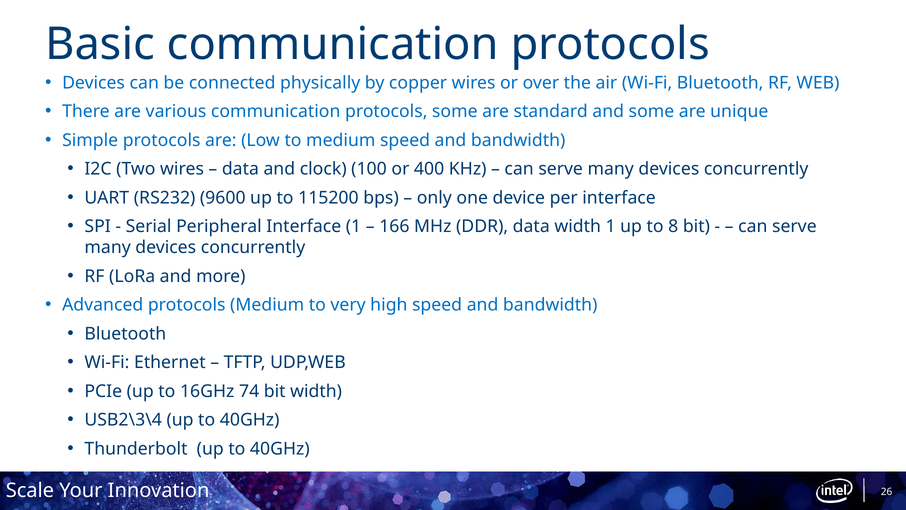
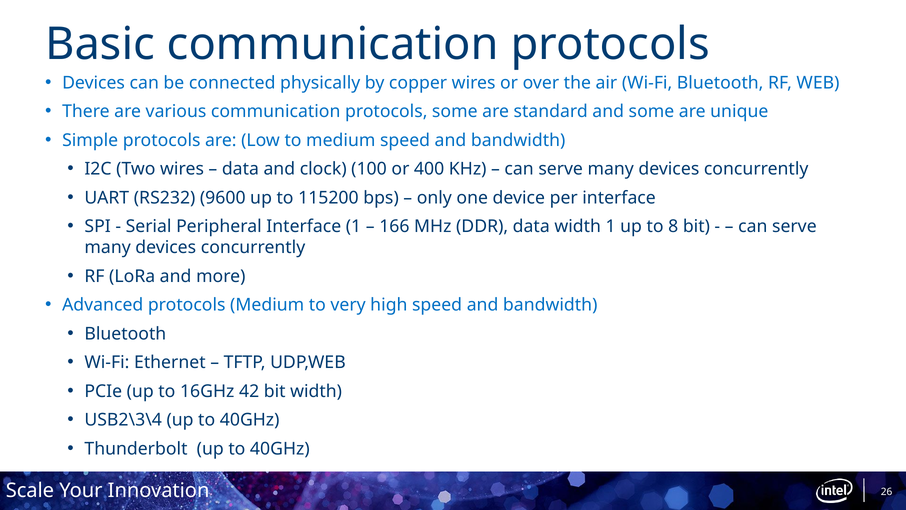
74: 74 -> 42
